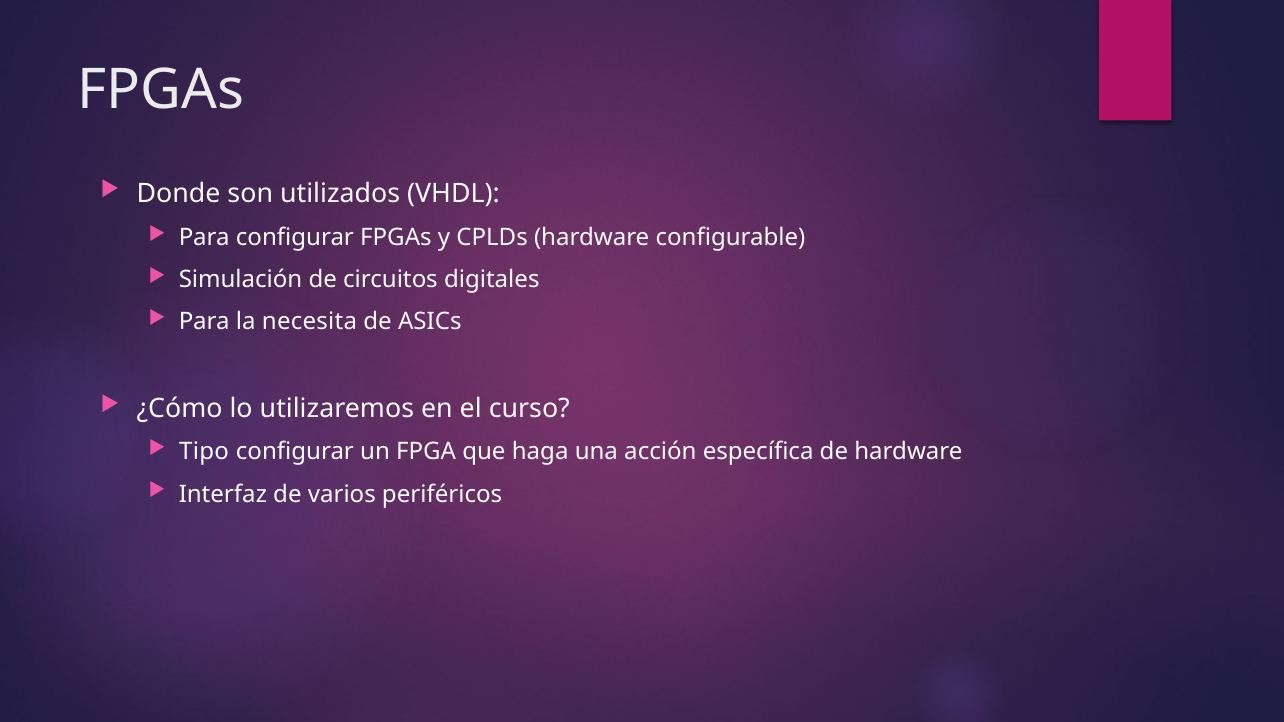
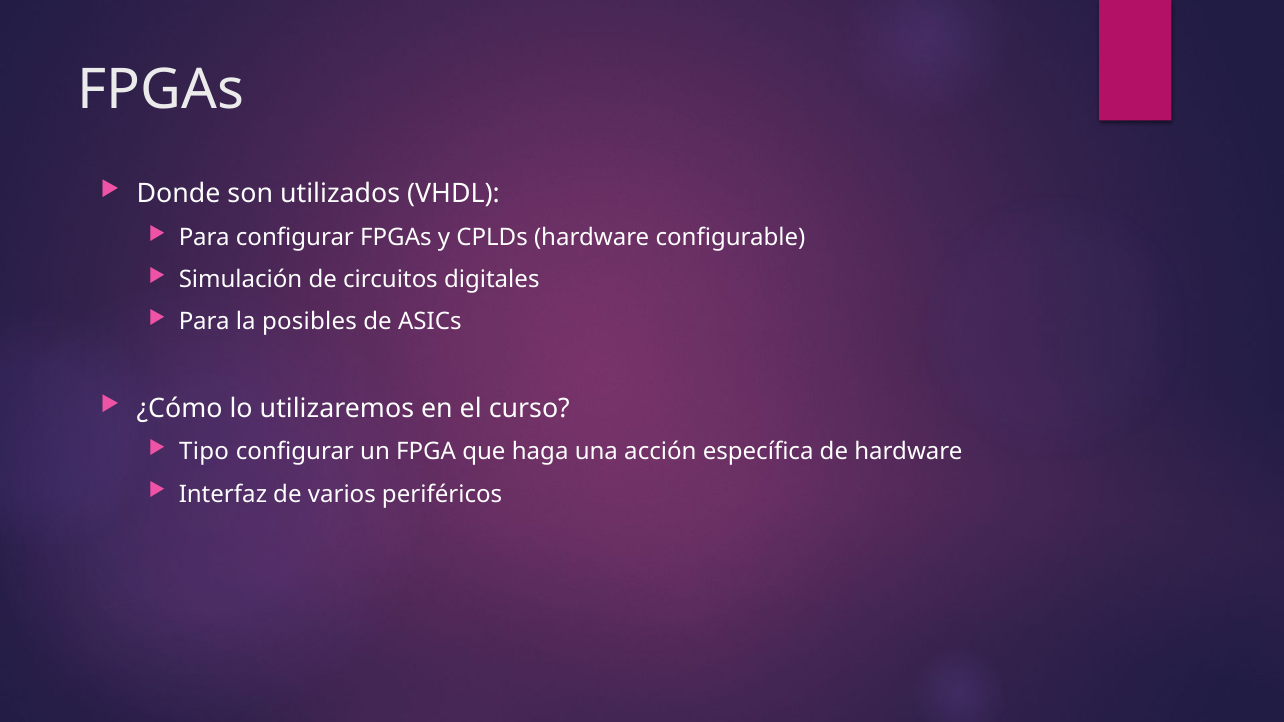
necesita: necesita -> posibles
